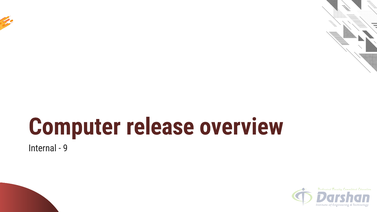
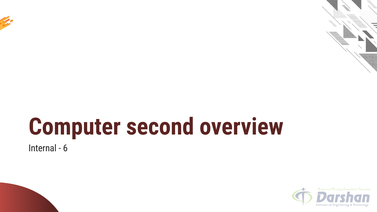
release: release -> second
9: 9 -> 6
